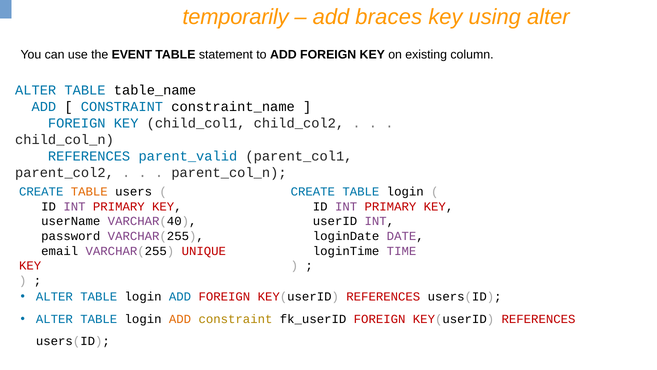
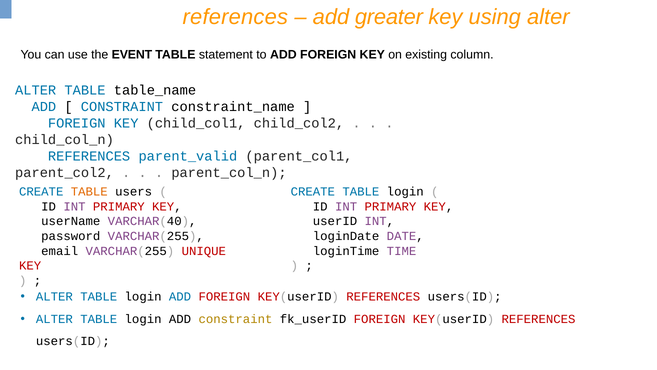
temporarily at (236, 17): temporarily -> references
braces: braces -> greater
ADD at (180, 319) colour: orange -> black
